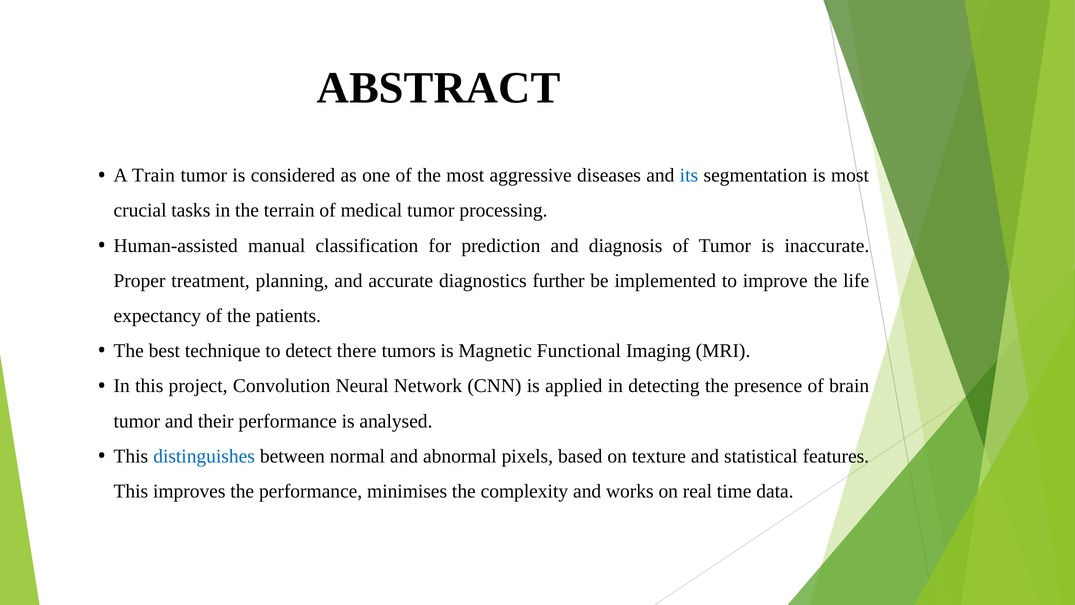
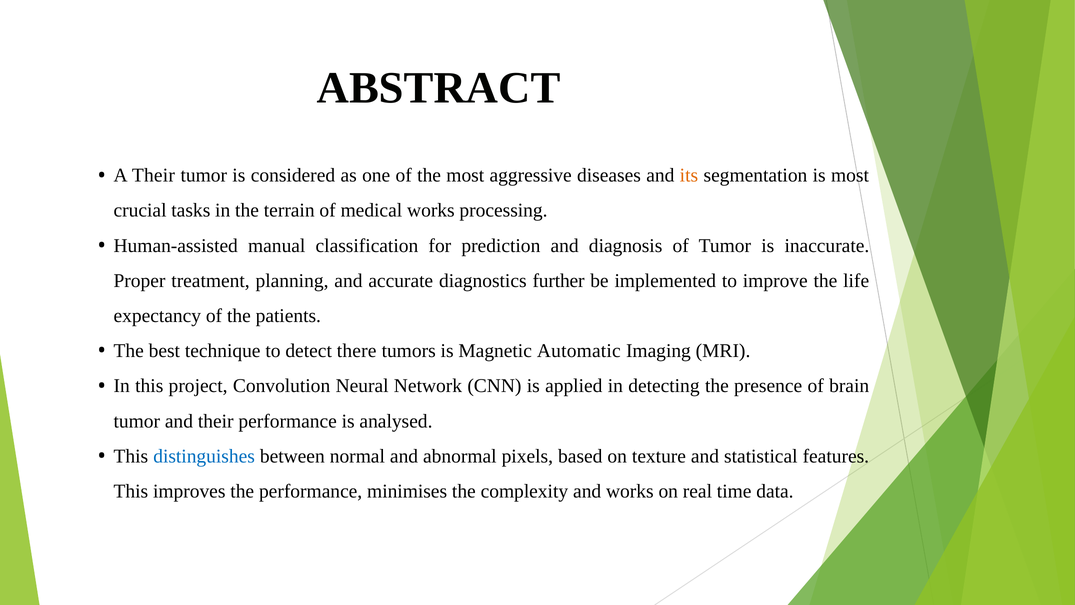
A Train: Train -> Their
its colour: blue -> orange
medical tumor: tumor -> works
Functional: Functional -> Automatic
